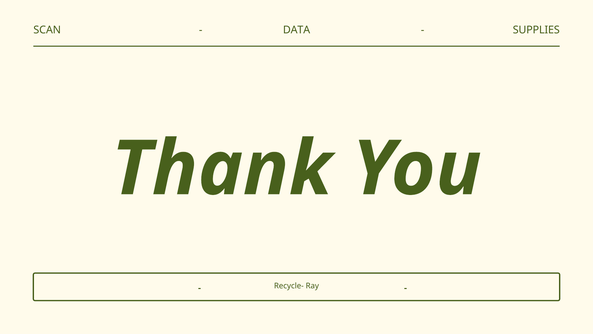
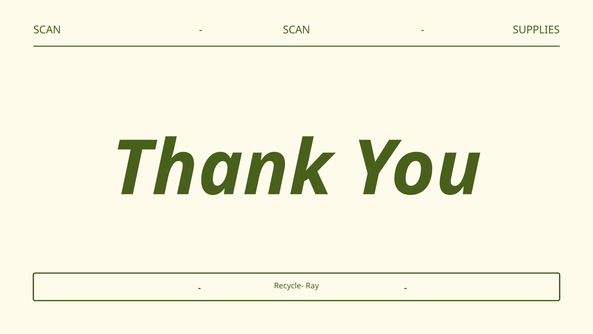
SCAN DATA: DATA -> SCAN
